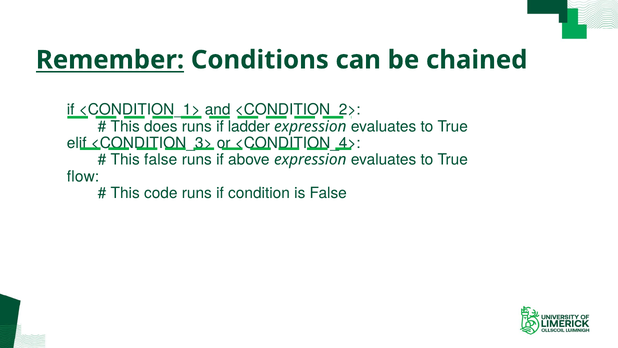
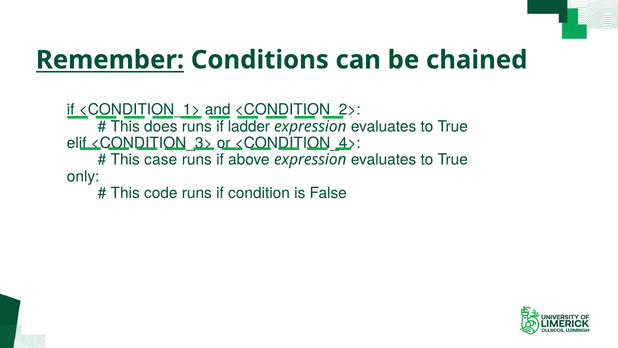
This false: false -> case
flow: flow -> only
